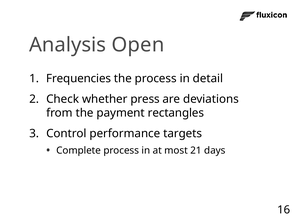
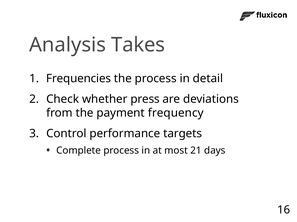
Open: Open -> Takes
rectangles: rectangles -> frequency
